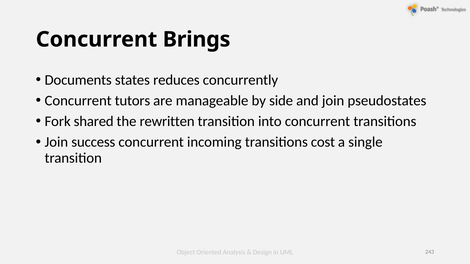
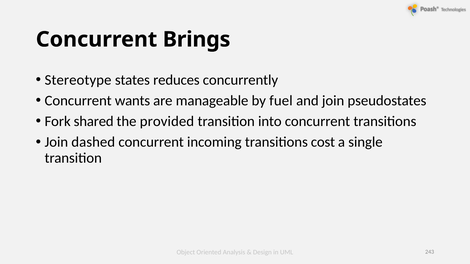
Documents: Documents -> Stereotype
tutors: tutors -> wants
side: side -> fuel
rewritten: rewritten -> provided
success: success -> dashed
